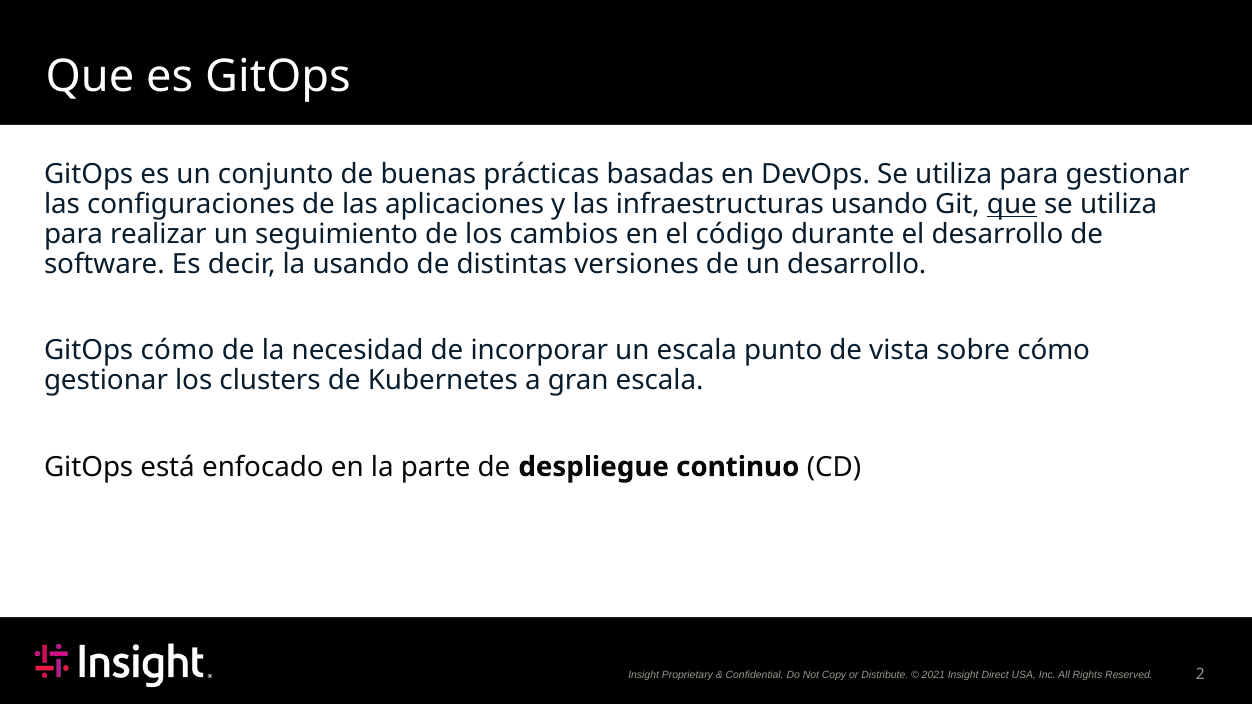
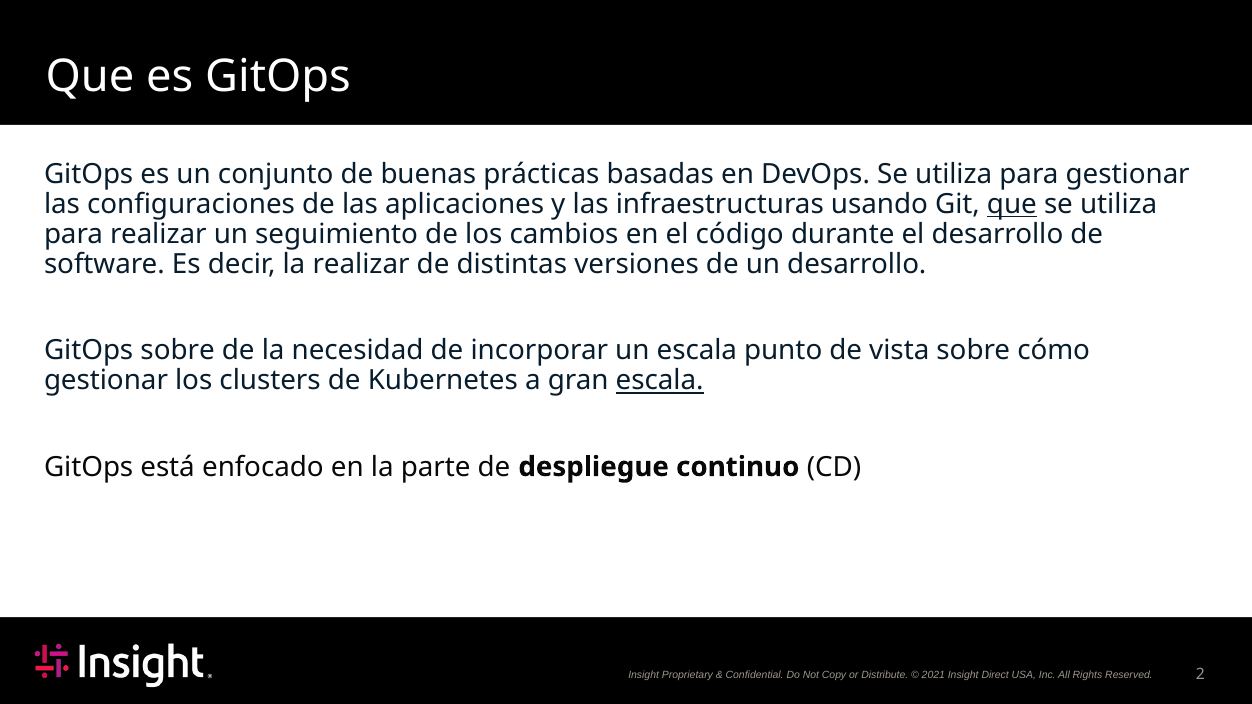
la usando: usando -> realizar
GitOps cómo: cómo -> sobre
escala at (660, 381) underline: none -> present
